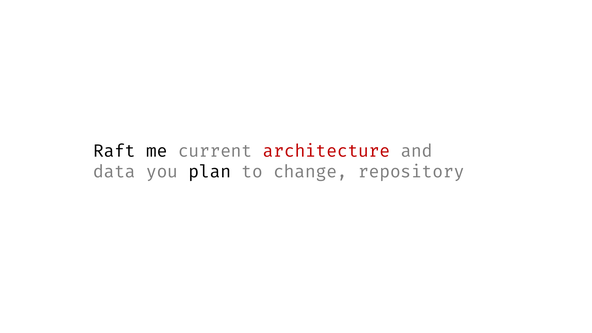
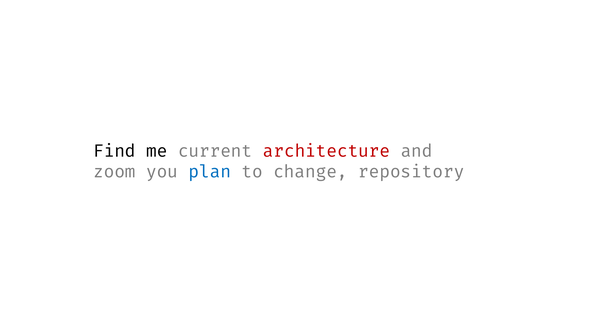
Raft: Raft -> Find
data: data -> zoom
plan colour: black -> blue
